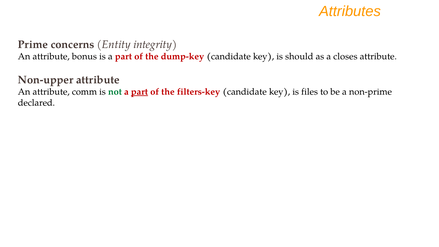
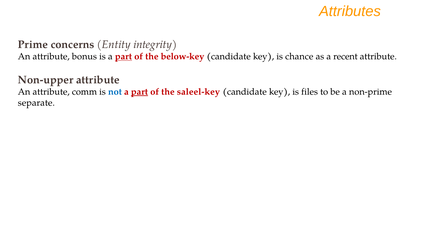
part at (123, 57) underline: none -> present
dump-key: dump-key -> below-key
should: should -> chance
closes: closes -> recent
not colour: green -> blue
filters-key: filters-key -> saleel-key
declared: declared -> separate
